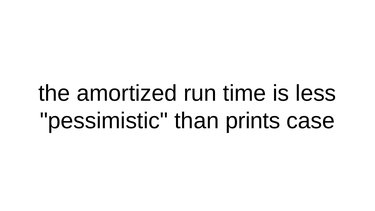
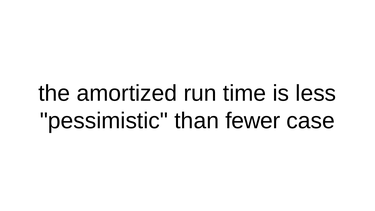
prints: prints -> fewer
